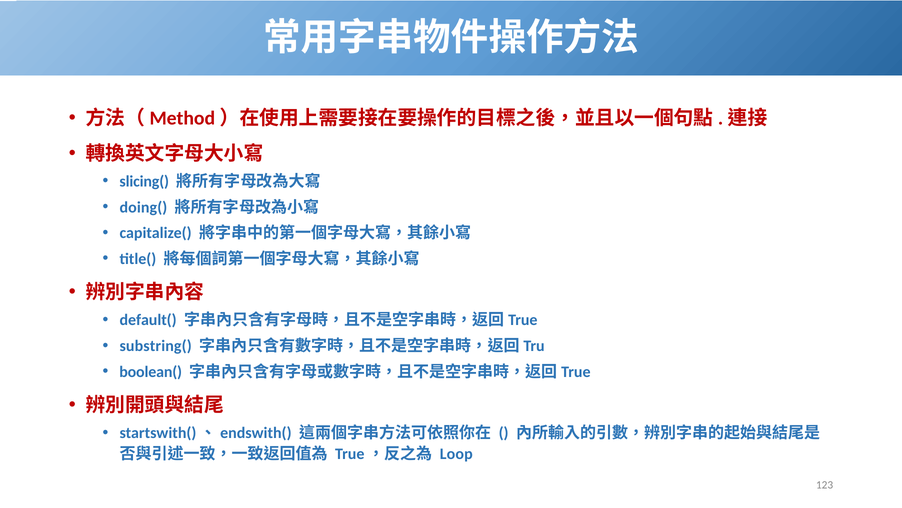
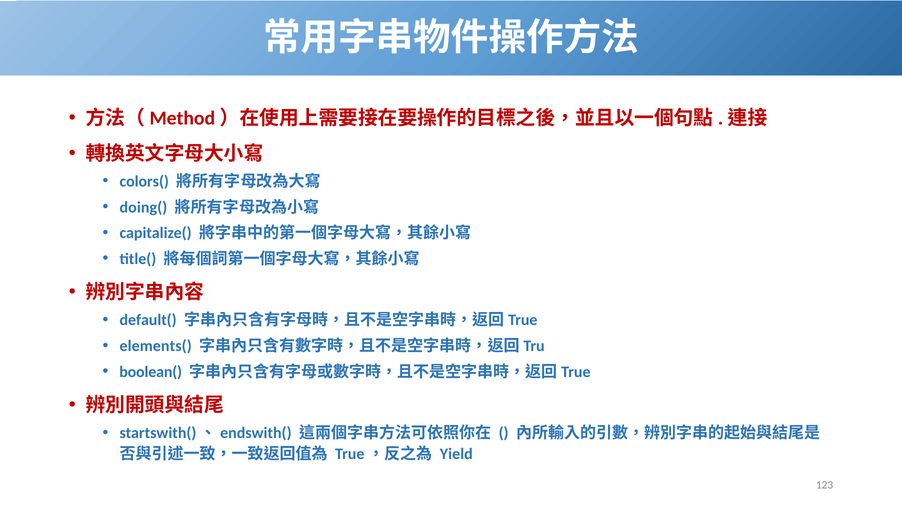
slicing(: slicing( -> colors(
substring(: substring( -> elements(
Loop: Loop -> Yield
